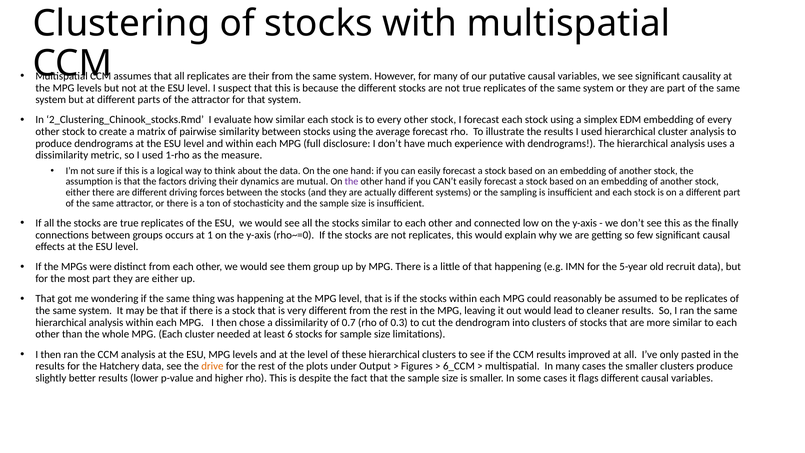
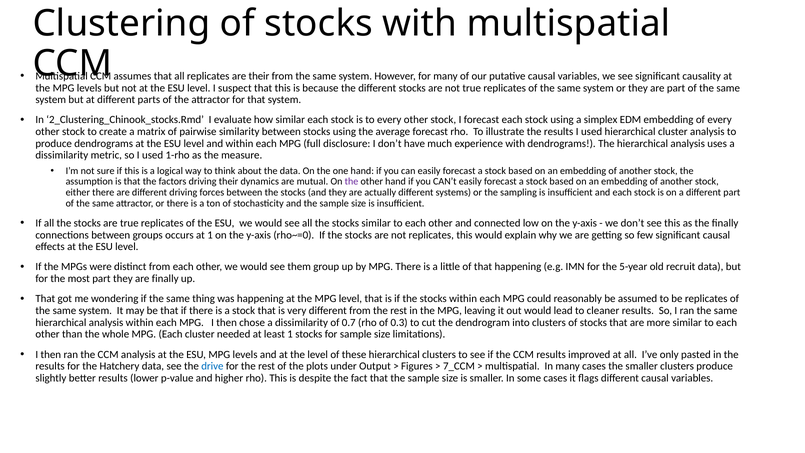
are either: either -> finally
least 6: 6 -> 1
drive colour: orange -> blue
6_CCM: 6_CCM -> 7_CCM
